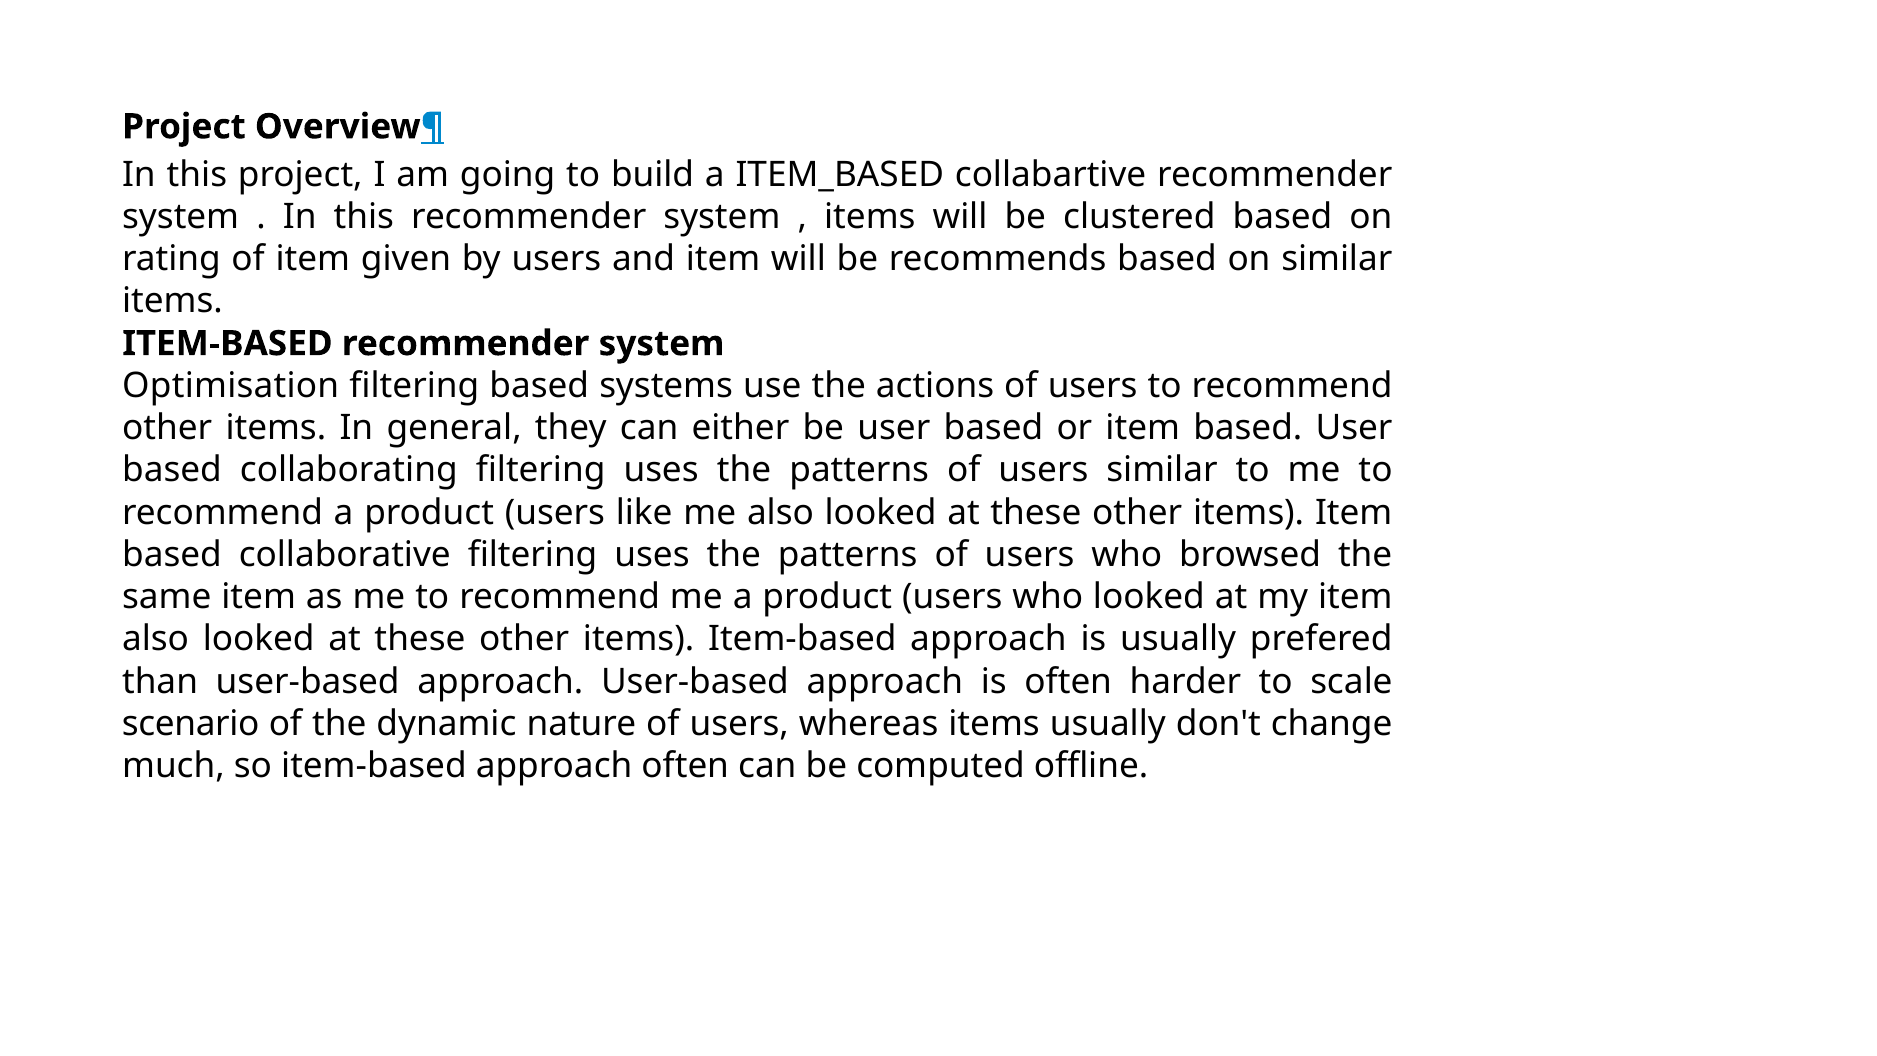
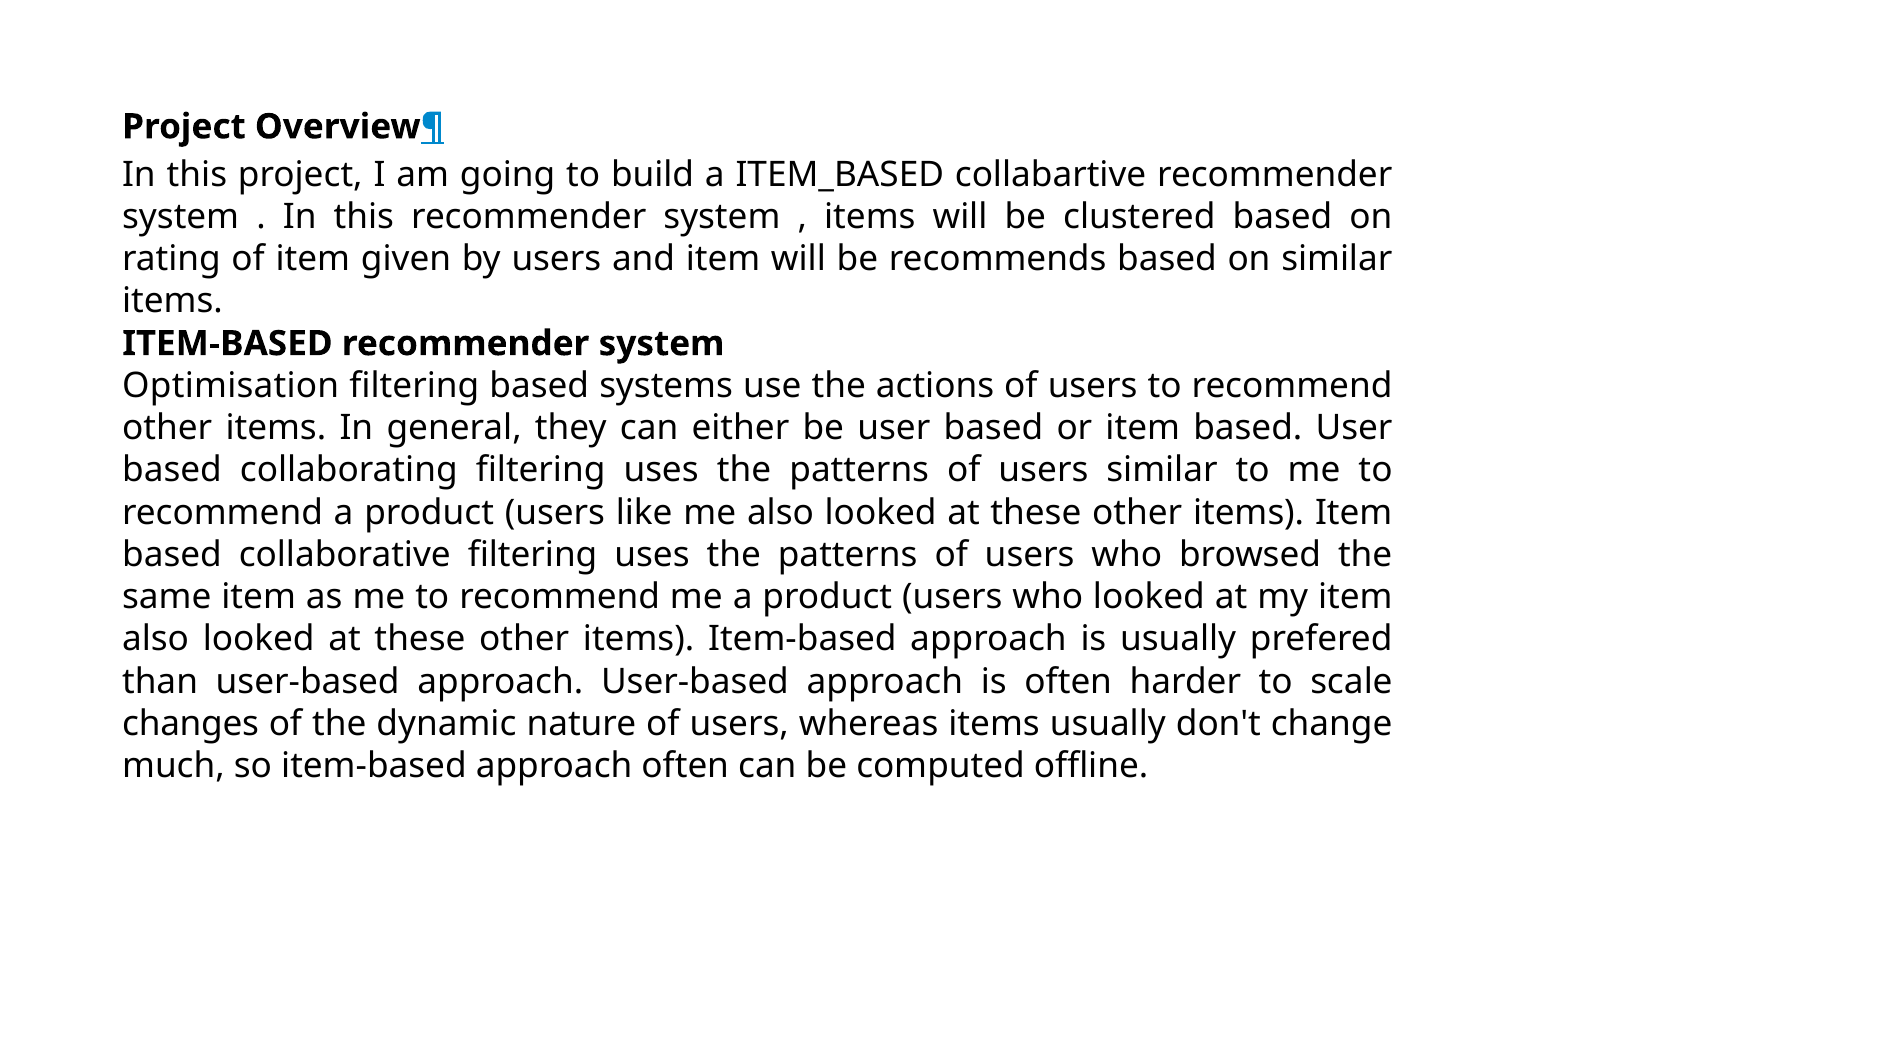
scenario: scenario -> changes
